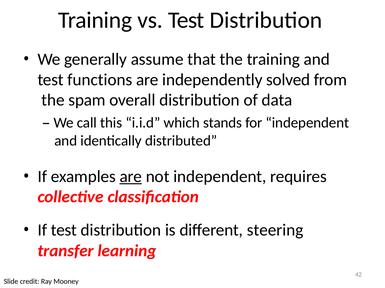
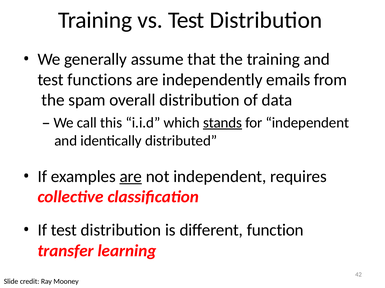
solved: solved -> emails
stands underline: none -> present
steering: steering -> function
